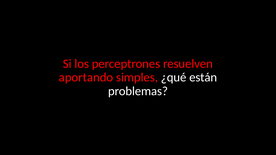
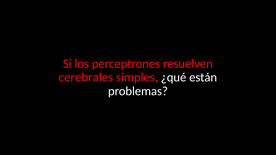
aportando: aportando -> cerebrales
